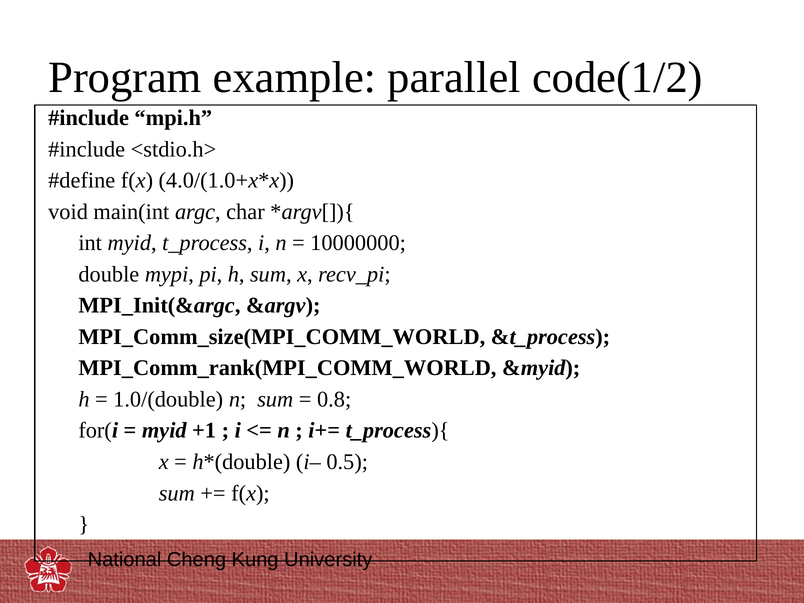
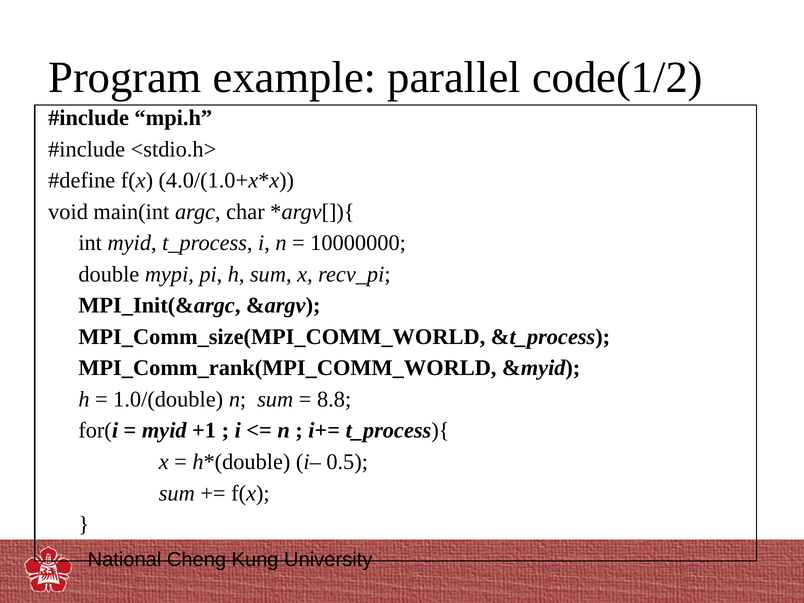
0.8: 0.8 -> 8.8
